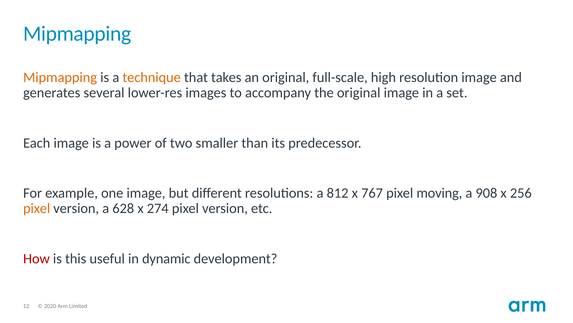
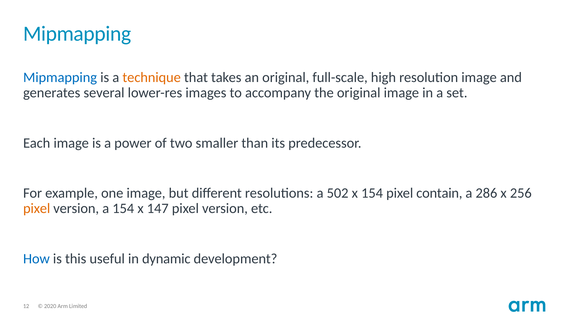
Mipmapping at (60, 77) colour: orange -> blue
812: 812 -> 502
x 767: 767 -> 154
moving: moving -> contain
908: 908 -> 286
a 628: 628 -> 154
274: 274 -> 147
How colour: red -> blue
